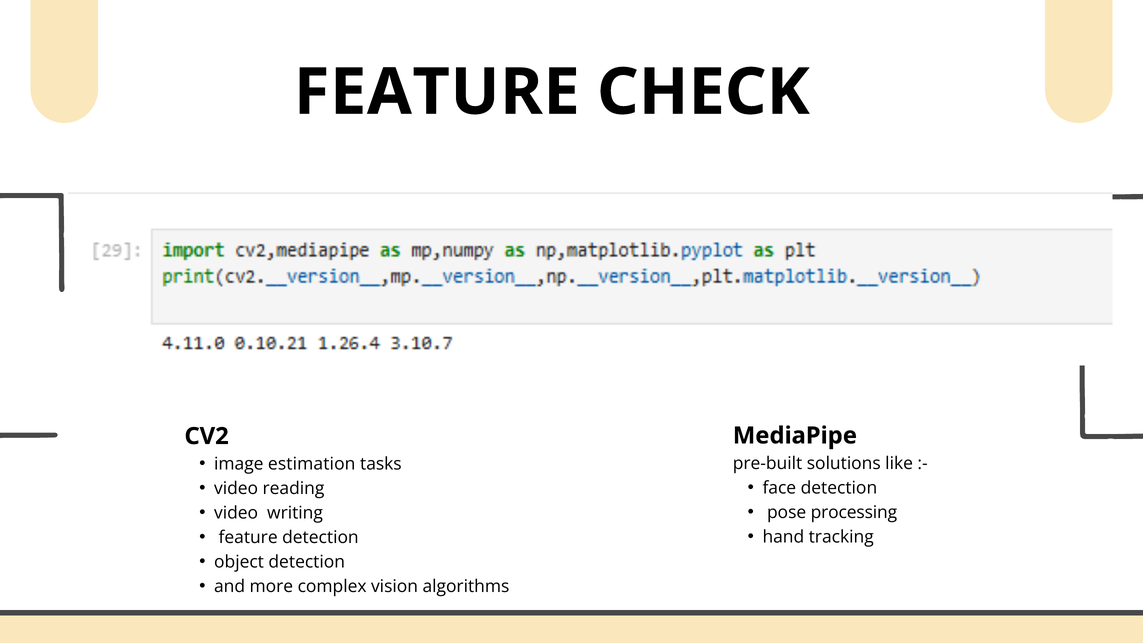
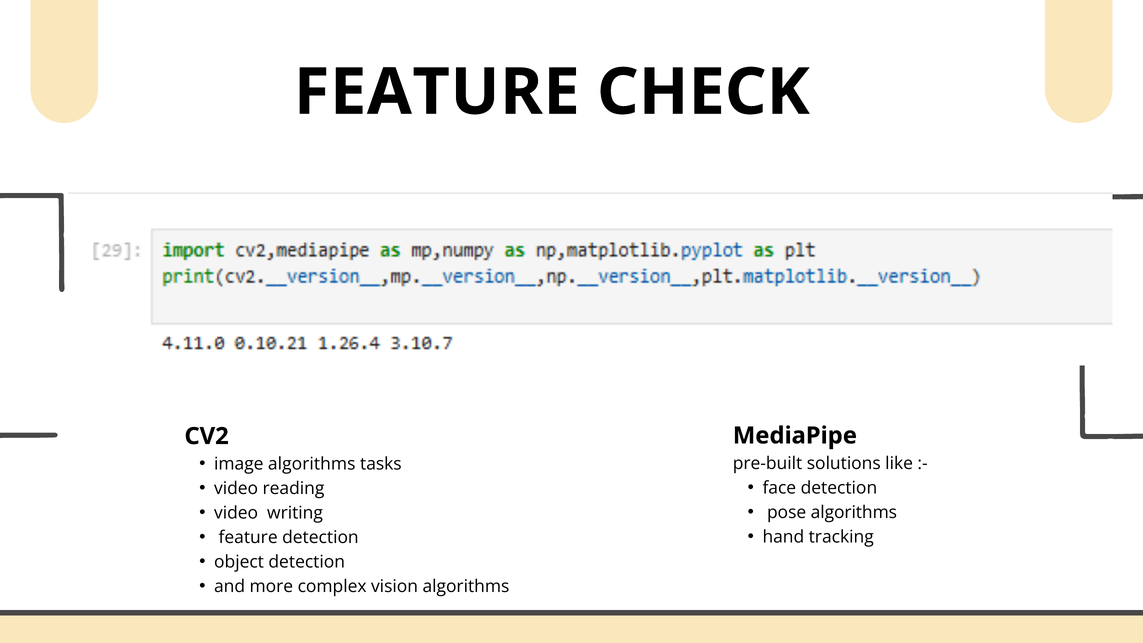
image estimation: estimation -> algorithms
pose processing: processing -> algorithms
